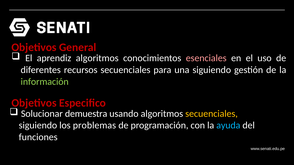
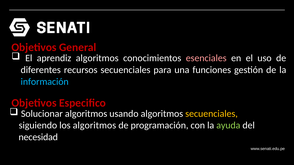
una siguiendo: siguiendo -> funciones
información colour: light green -> light blue
Solucionar demuestra: demuestra -> algoritmos
los problemas: problemas -> algoritmos
ayuda colour: light blue -> light green
funciones: funciones -> necesidad
